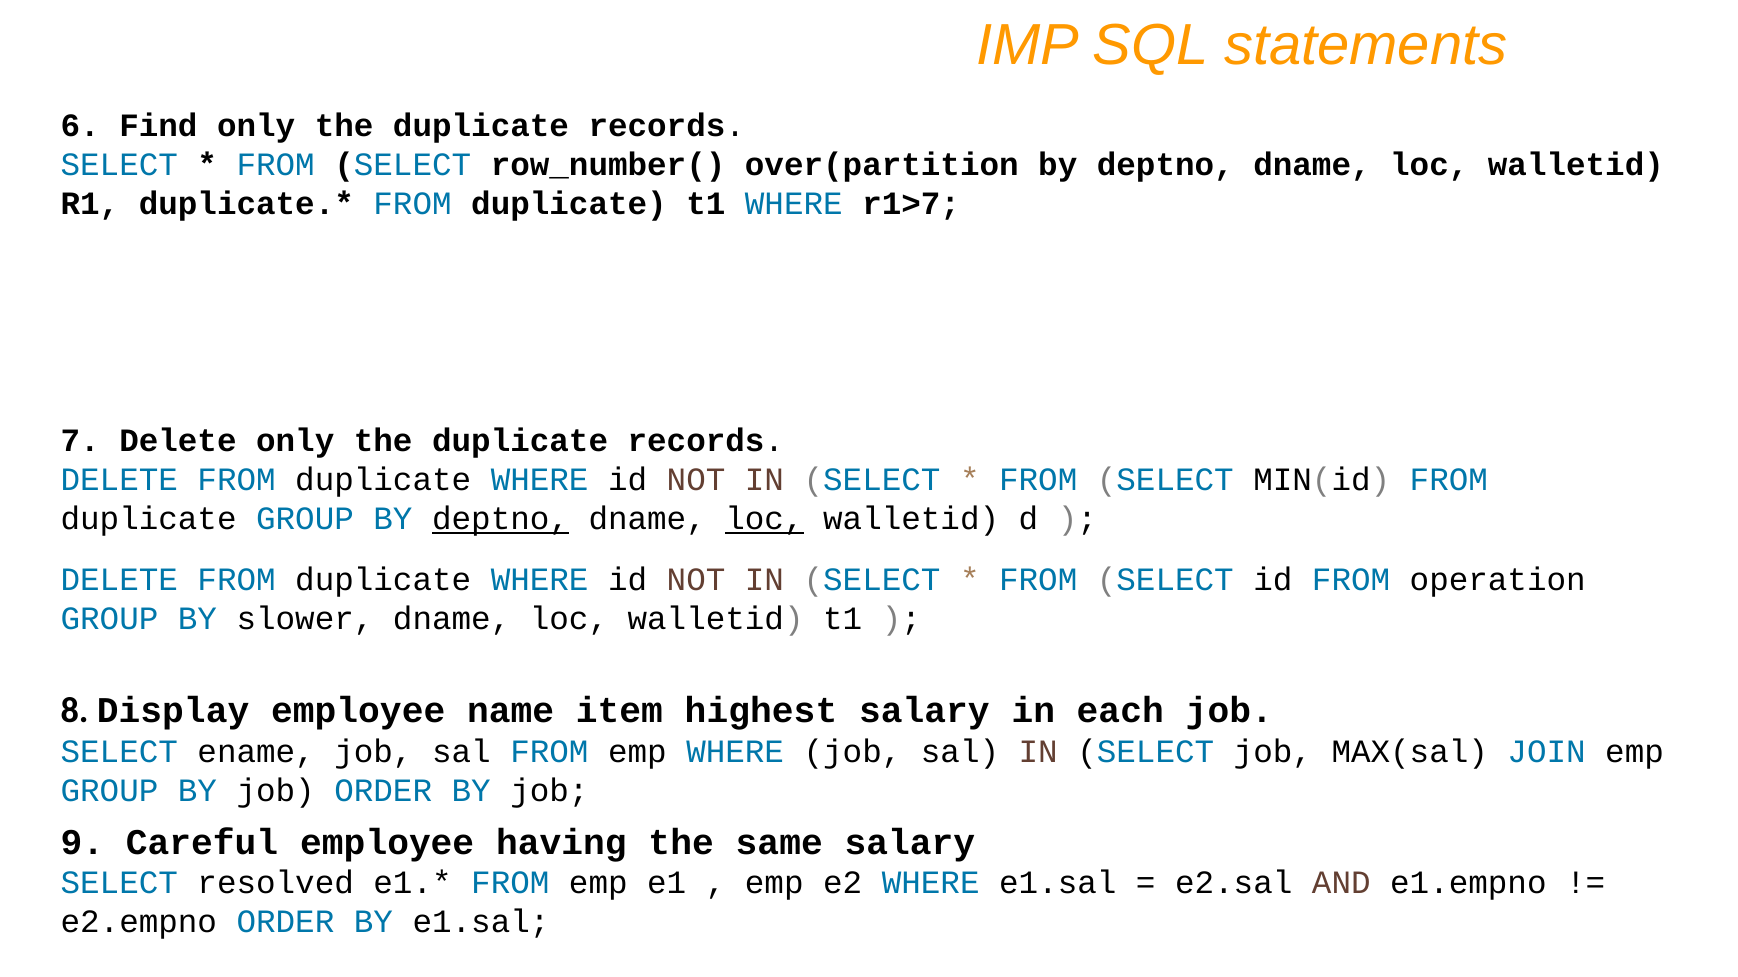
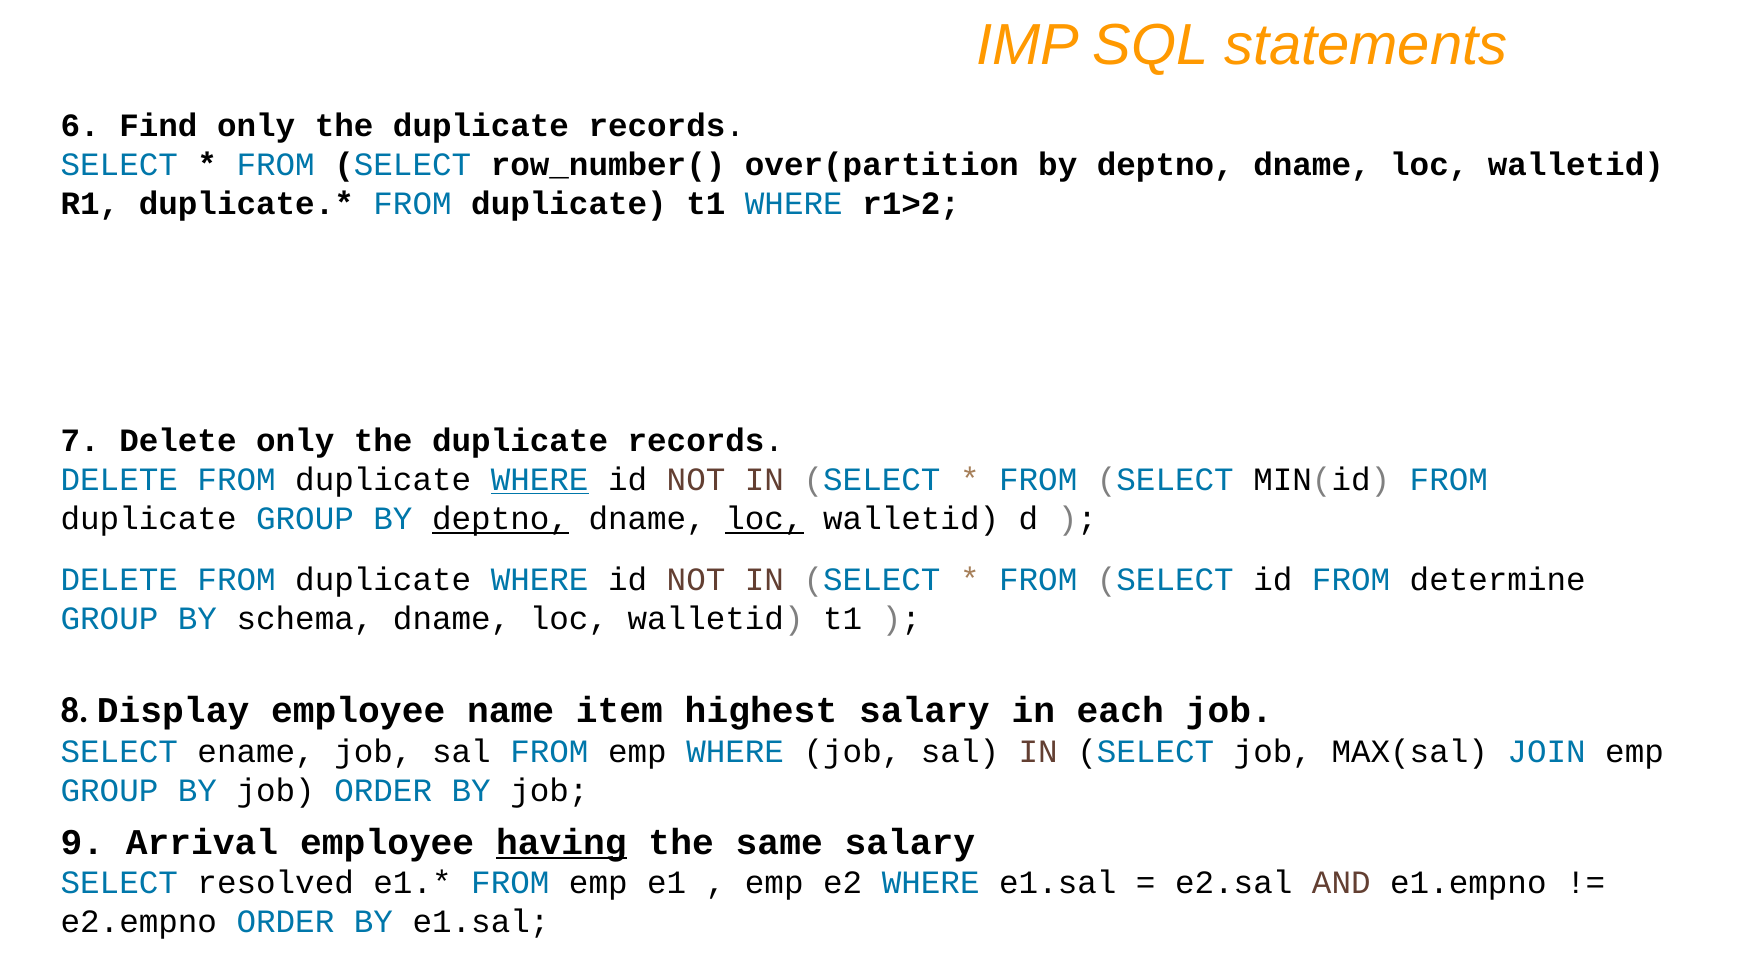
r1>7: r1>7 -> r1>2
WHERE at (540, 480) underline: none -> present
operation: operation -> determine
slower: slower -> schema
Careful: Careful -> Arrival
having underline: none -> present
